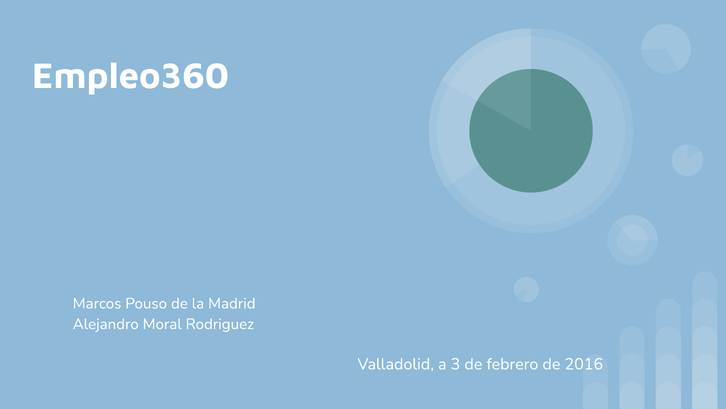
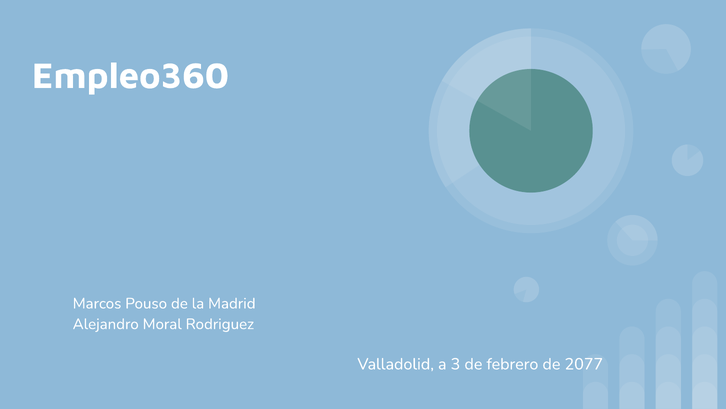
2016: 2016 -> 2077
